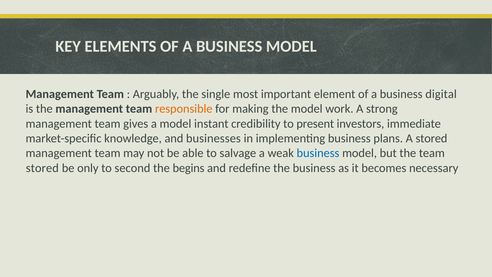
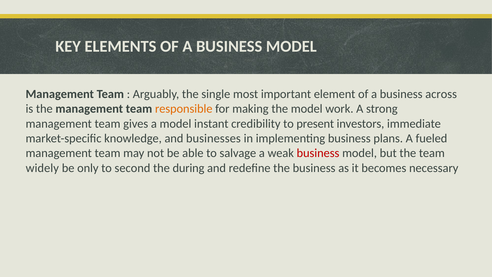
digital: digital -> across
A stored: stored -> fueled
business at (318, 153) colour: blue -> red
stored at (42, 168): stored -> widely
begins: begins -> during
